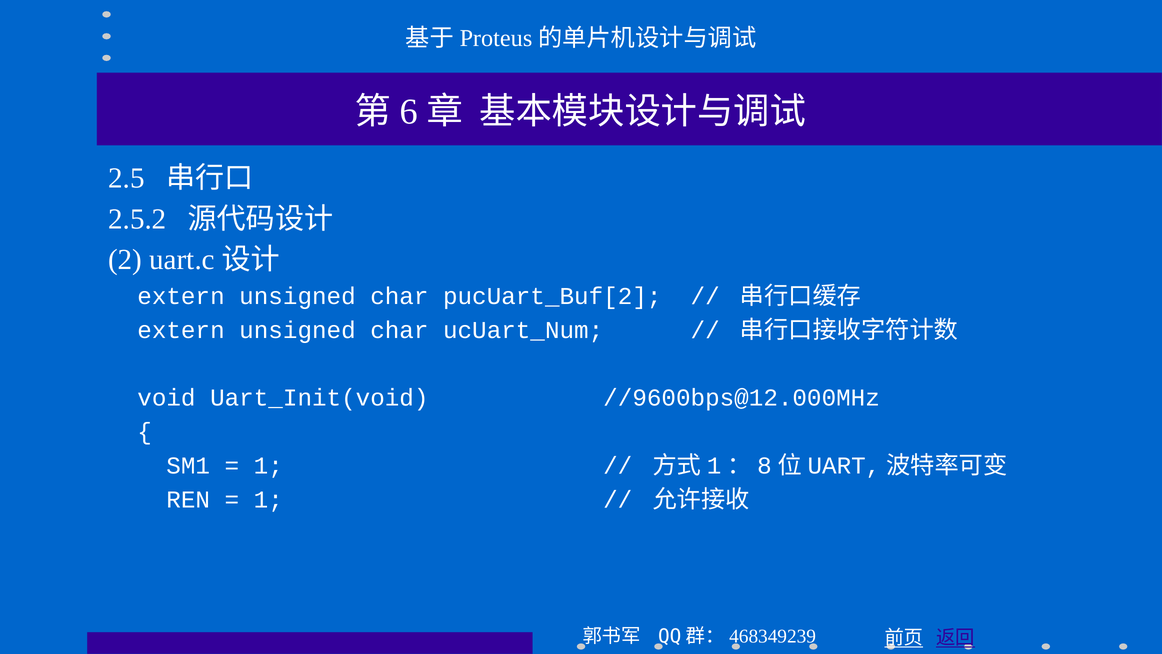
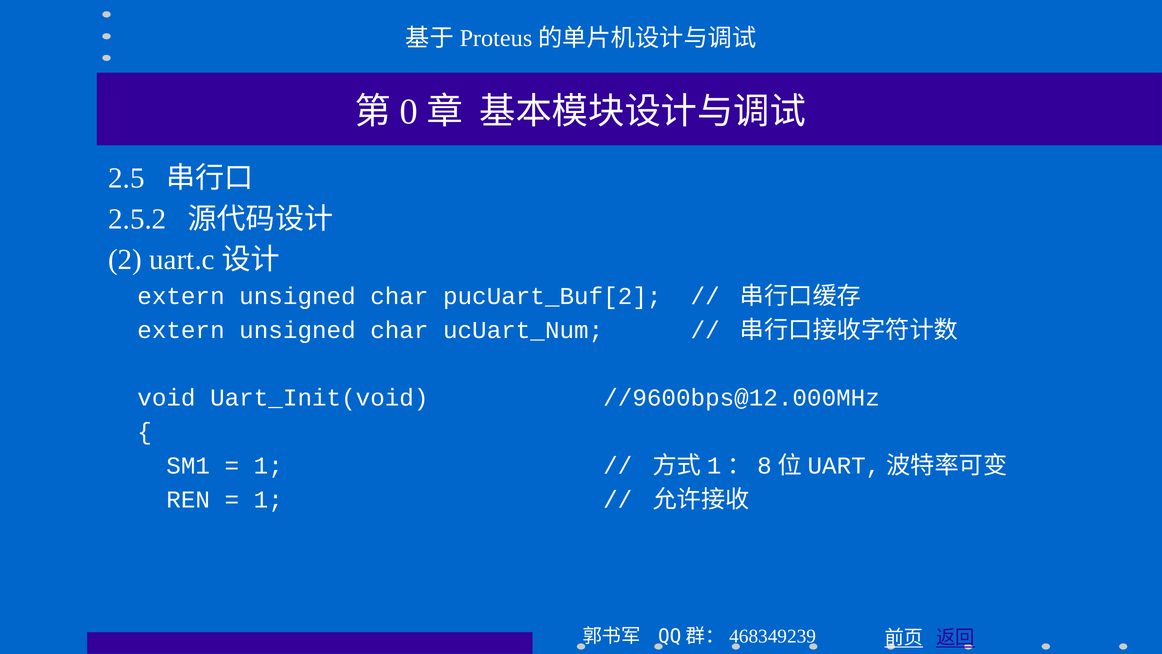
6: 6 -> 0
